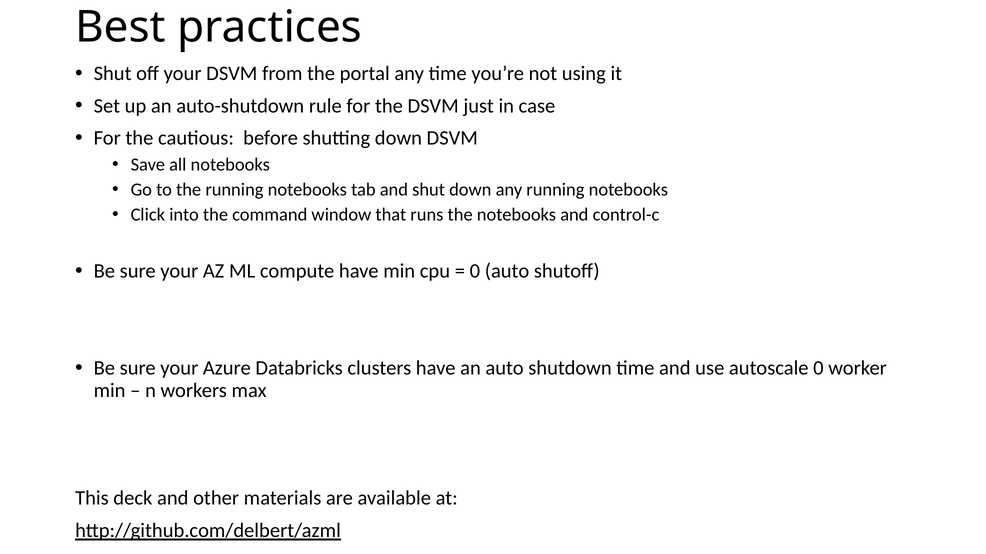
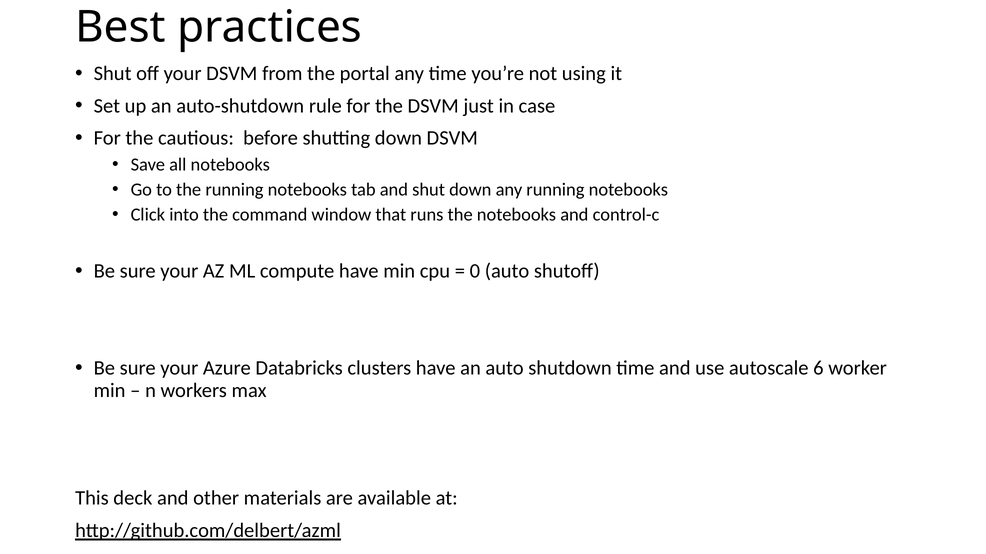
autoscale 0: 0 -> 6
